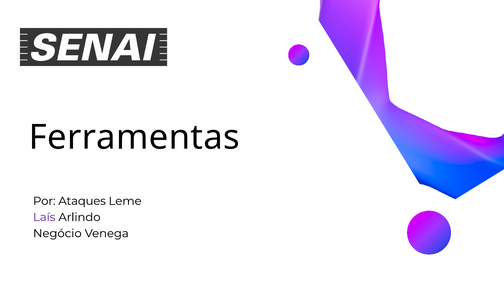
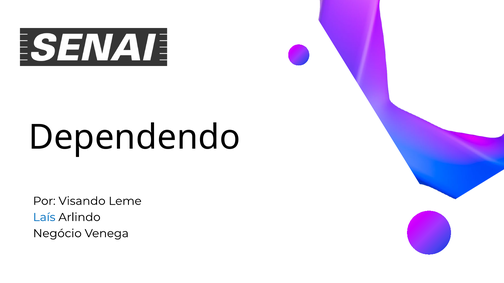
Ferramentas: Ferramentas -> Dependendo
Ataques: Ataques -> Visando
Laís colour: purple -> blue
